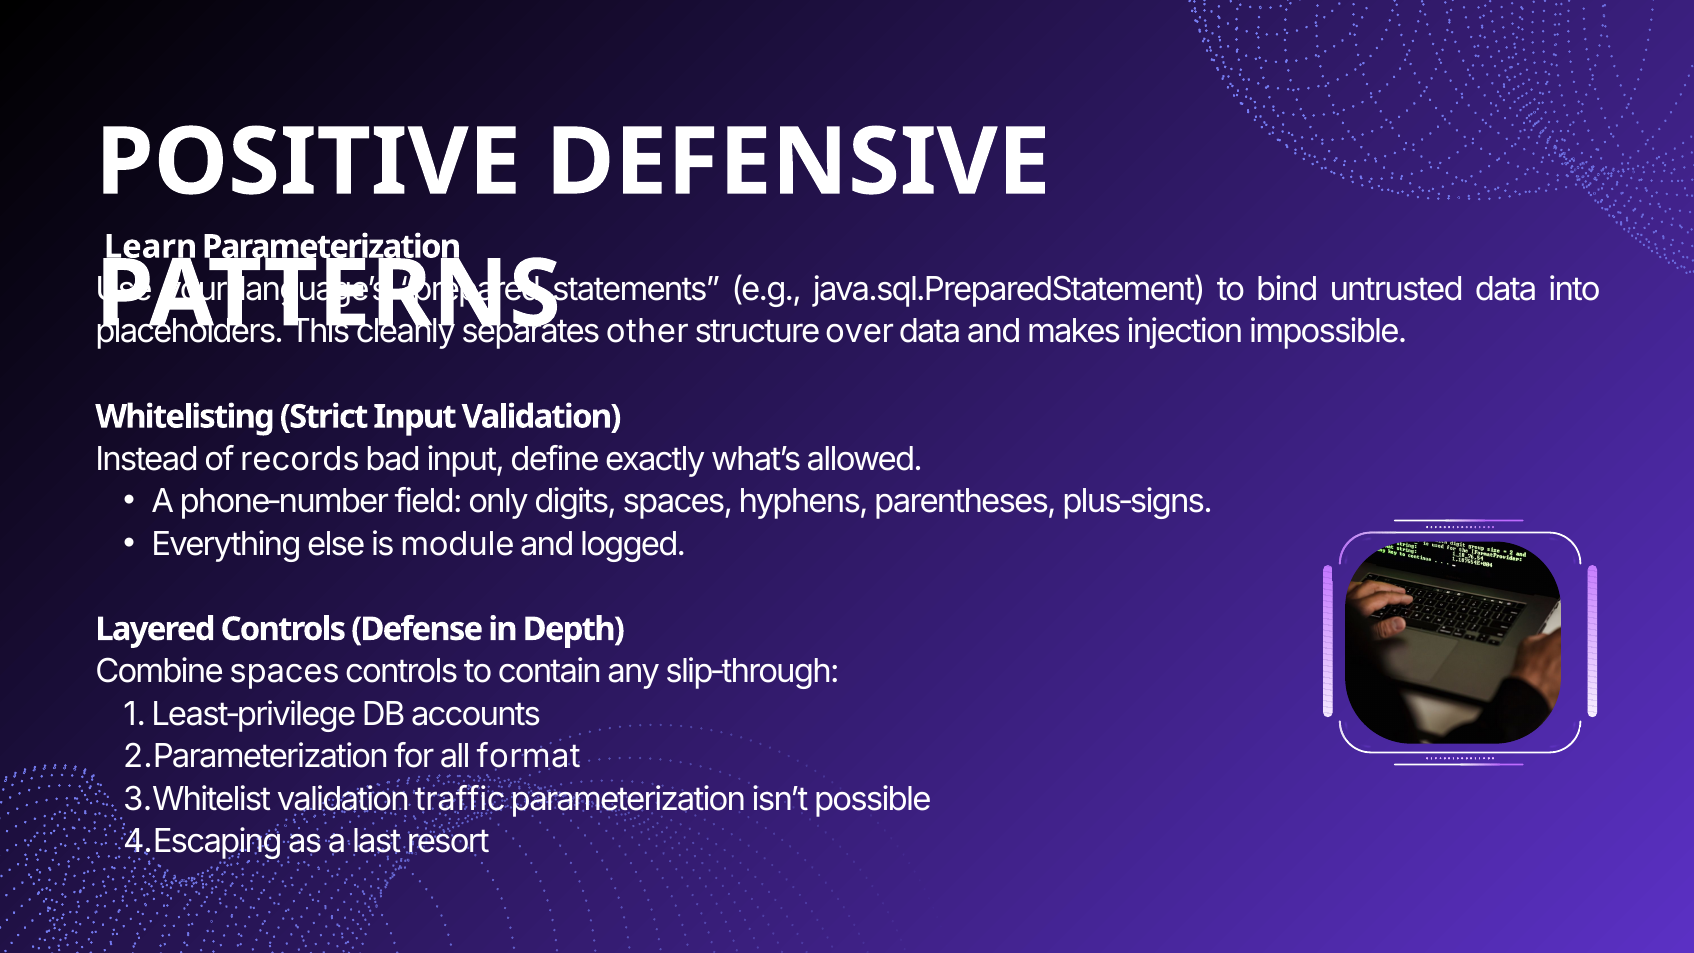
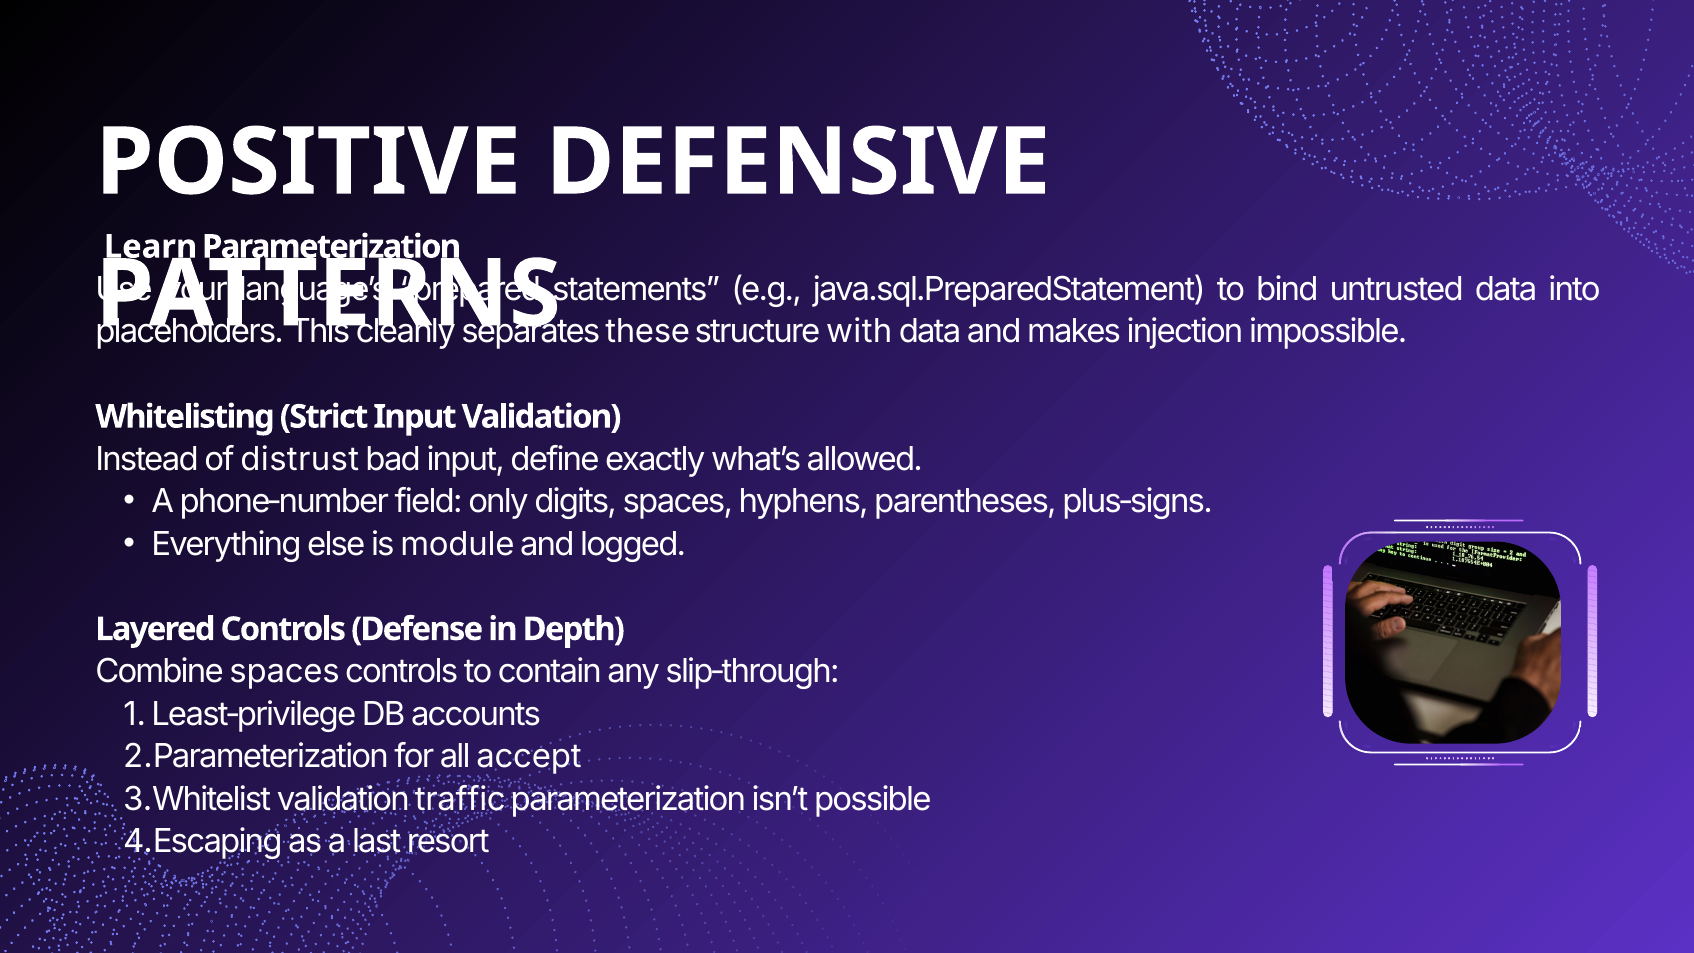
other: other -> these
over: over -> with
records: records -> distrust
format: format -> accept
